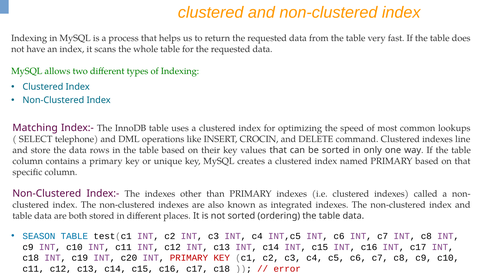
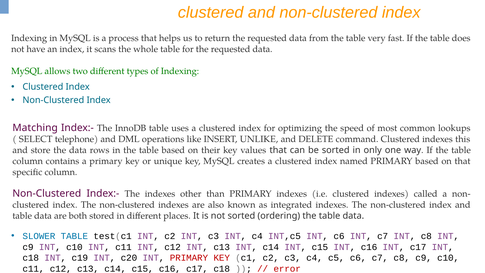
CROCIN: CROCIN -> UNLIKE
line: line -> this
SEASON: SEASON -> SLOWER
